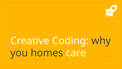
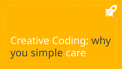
homes: homes -> simple
